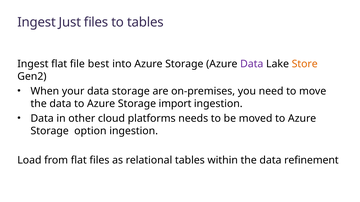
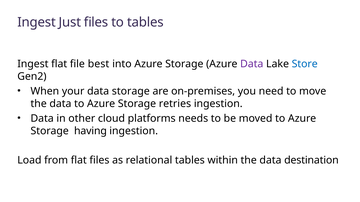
Store colour: orange -> blue
import: import -> retries
option: option -> having
refinement: refinement -> destination
